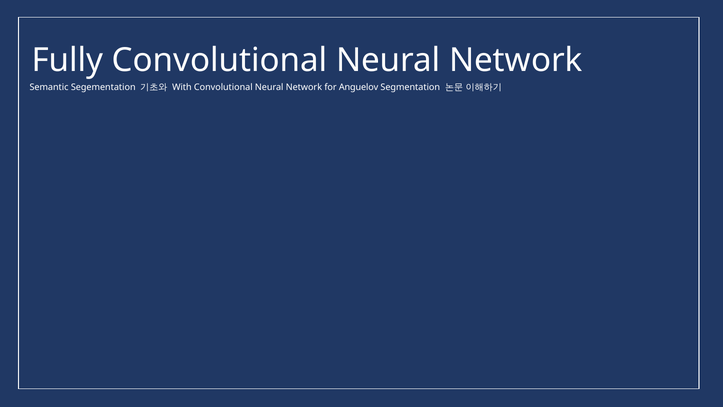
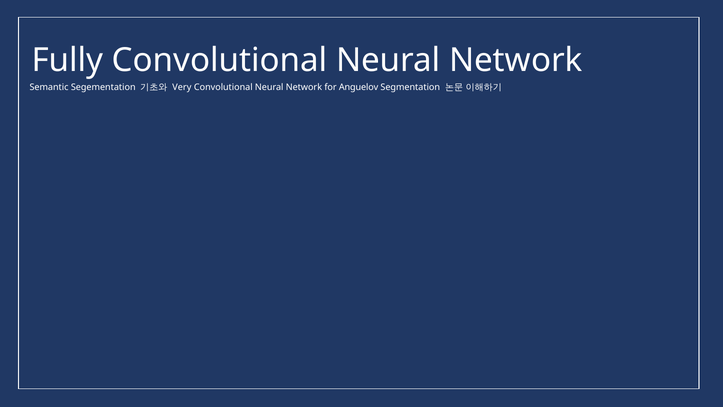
With: With -> Very
